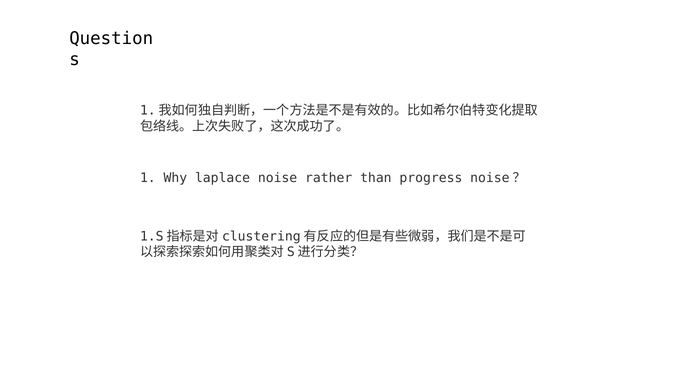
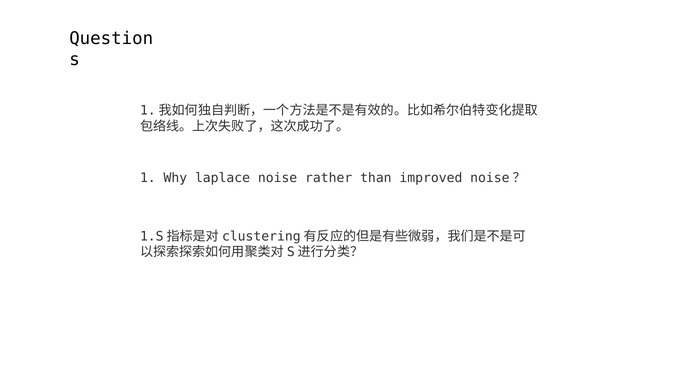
progress: progress -> improved
